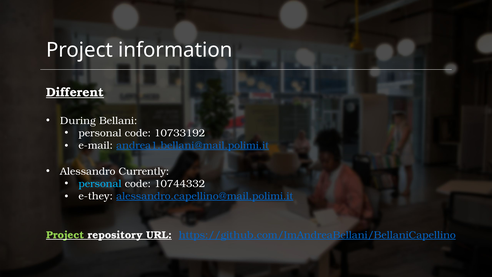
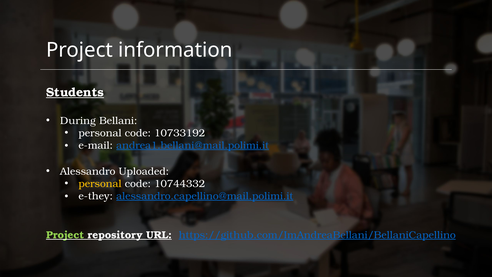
Different: Different -> Students
Currently: Currently -> Uploaded
personal at (100, 184) colour: light blue -> yellow
